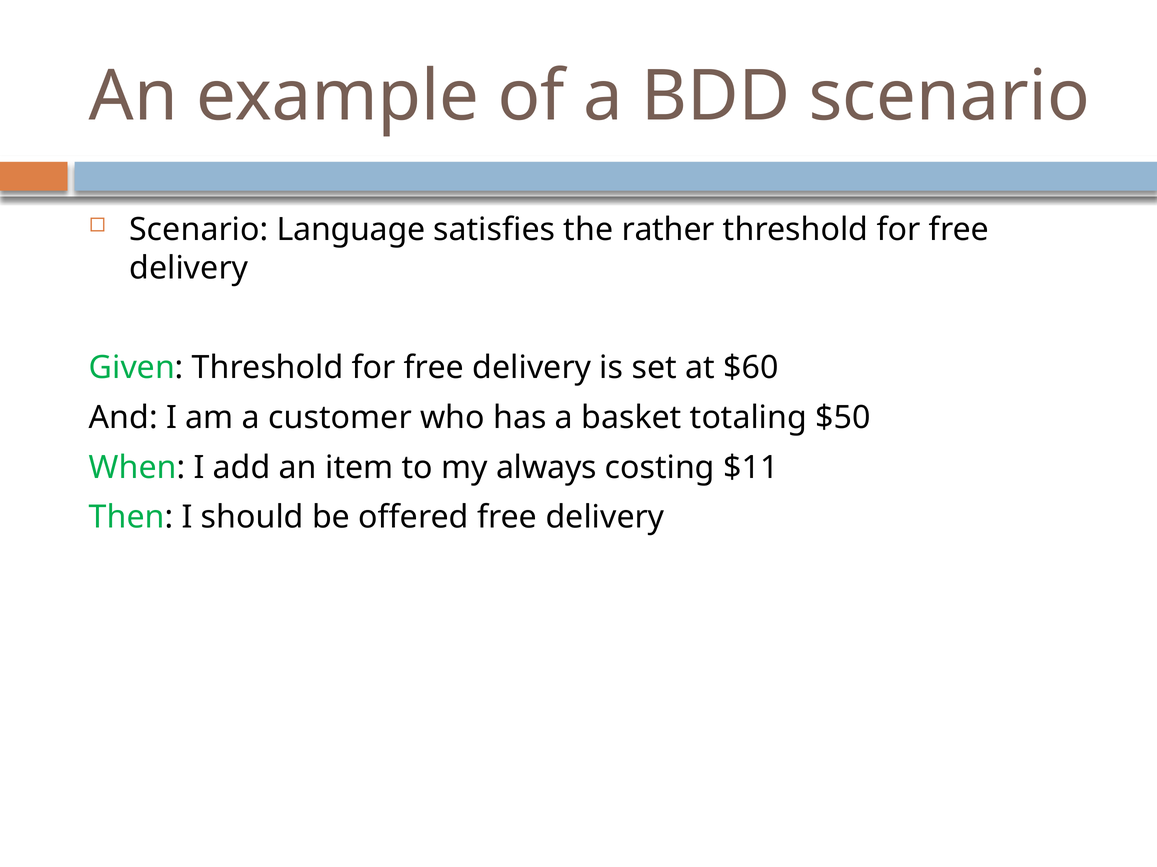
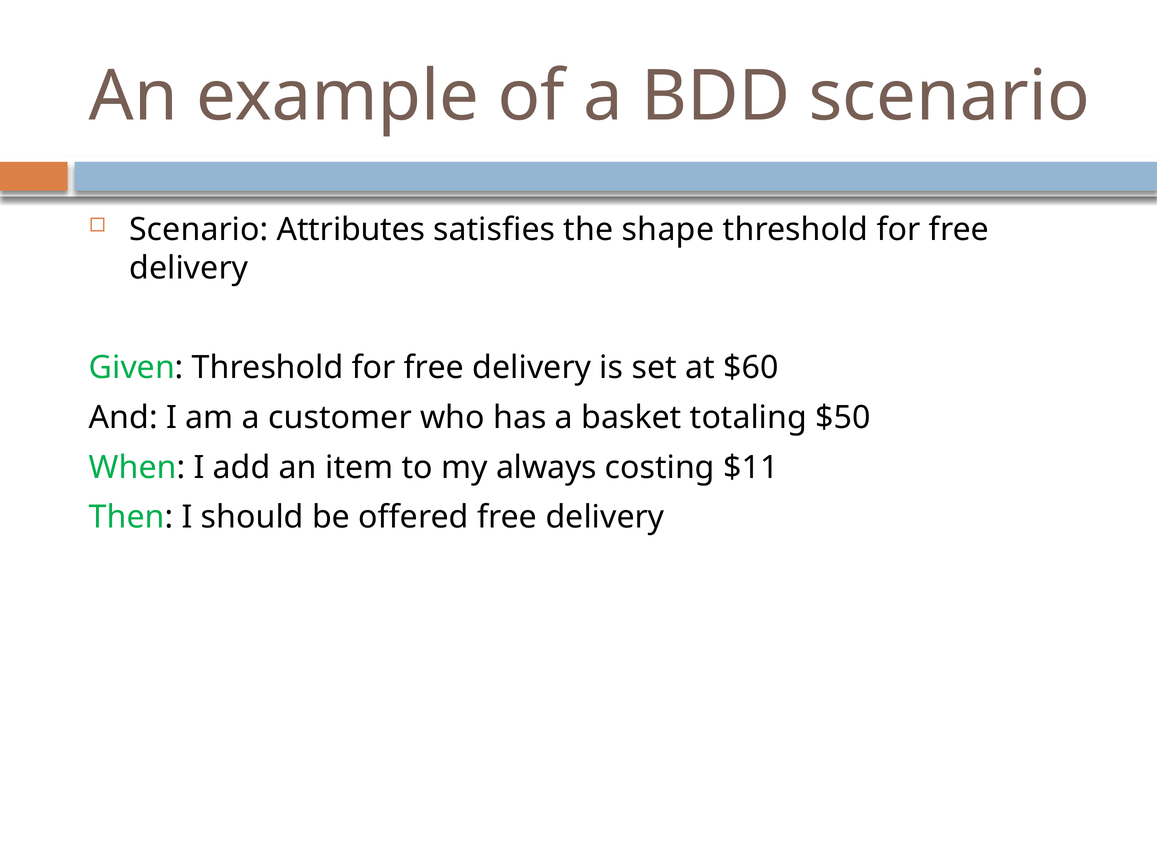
Language: Language -> Attributes
rather: rather -> shape
